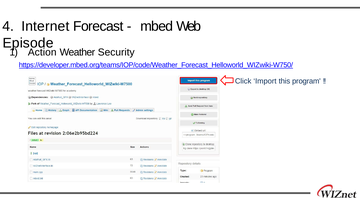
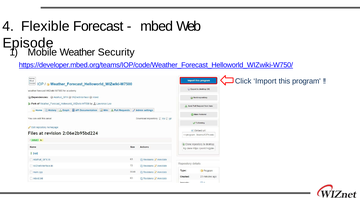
Internet: Internet -> Flexible
Action: Action -> Mobile
